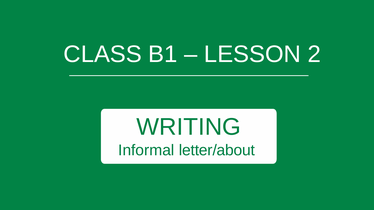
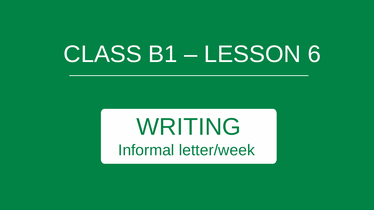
2: 2 -> 6
letter/about: letter/about -> letter/week
